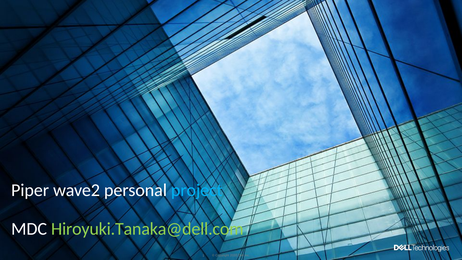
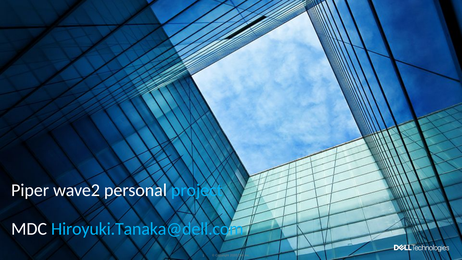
Hiroyuki.Tanaka@dell.com colour: light green -> light blue
